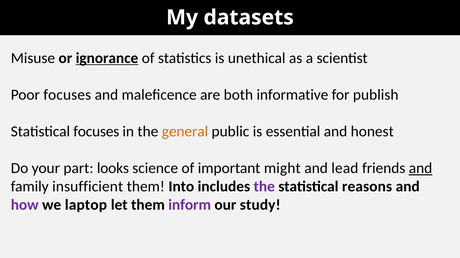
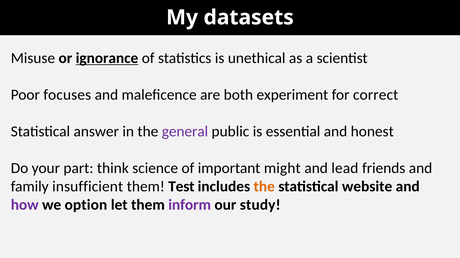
informative: informative -> experiment
publish: publish -> correct
Statistical focuses: focuses -> answer
general colour: orange -> purple
looks: looks -> think
and at (421, 169) underline: present -> none
Into: Into -> Test
the at (264, 187) colour: purple -> orange
reasons: reasons -> website
laptop: laptop -> option
